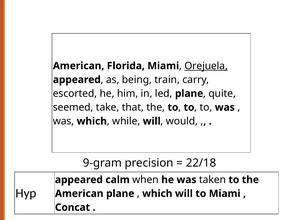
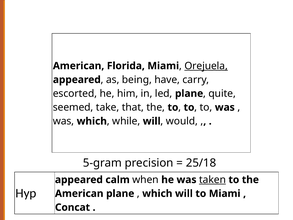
train: train -> have
9-gram: 9-gram -> 5-gram
22/18: 22/18 -> 25/18
taken underline: none -> present
